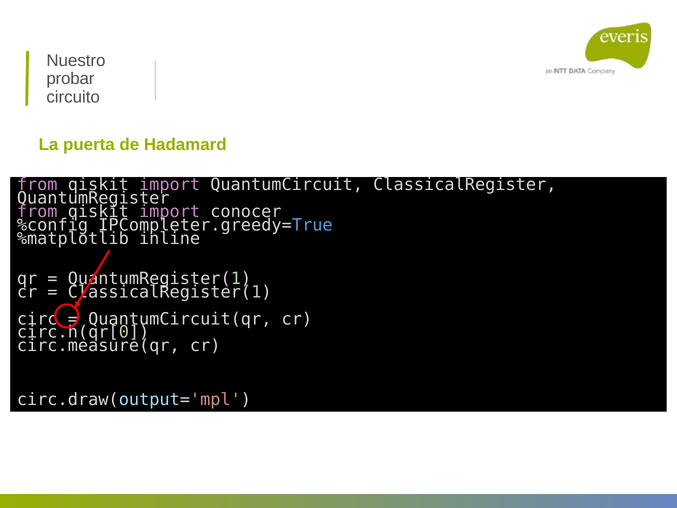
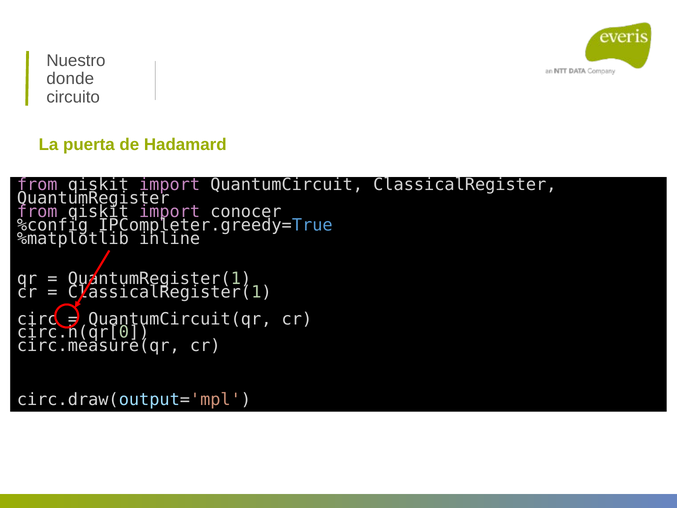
probar: probar -> donde
